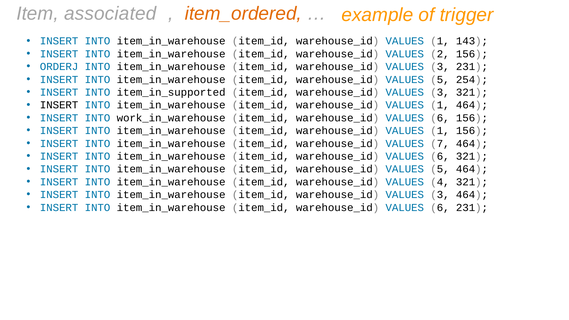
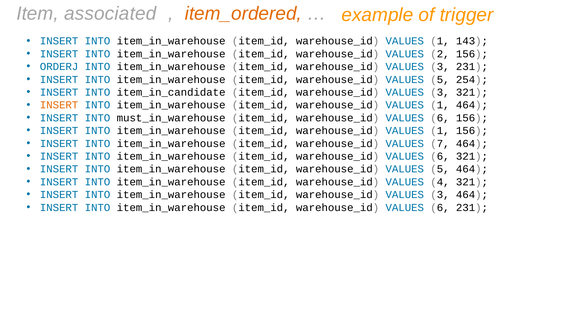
item_in_supported: item_in_supported -> item_in_candidate
INSERT at (59, 105) colour: black -> orange
work_in_warehouse: work_in_warehouse -> must_in_warehouse
